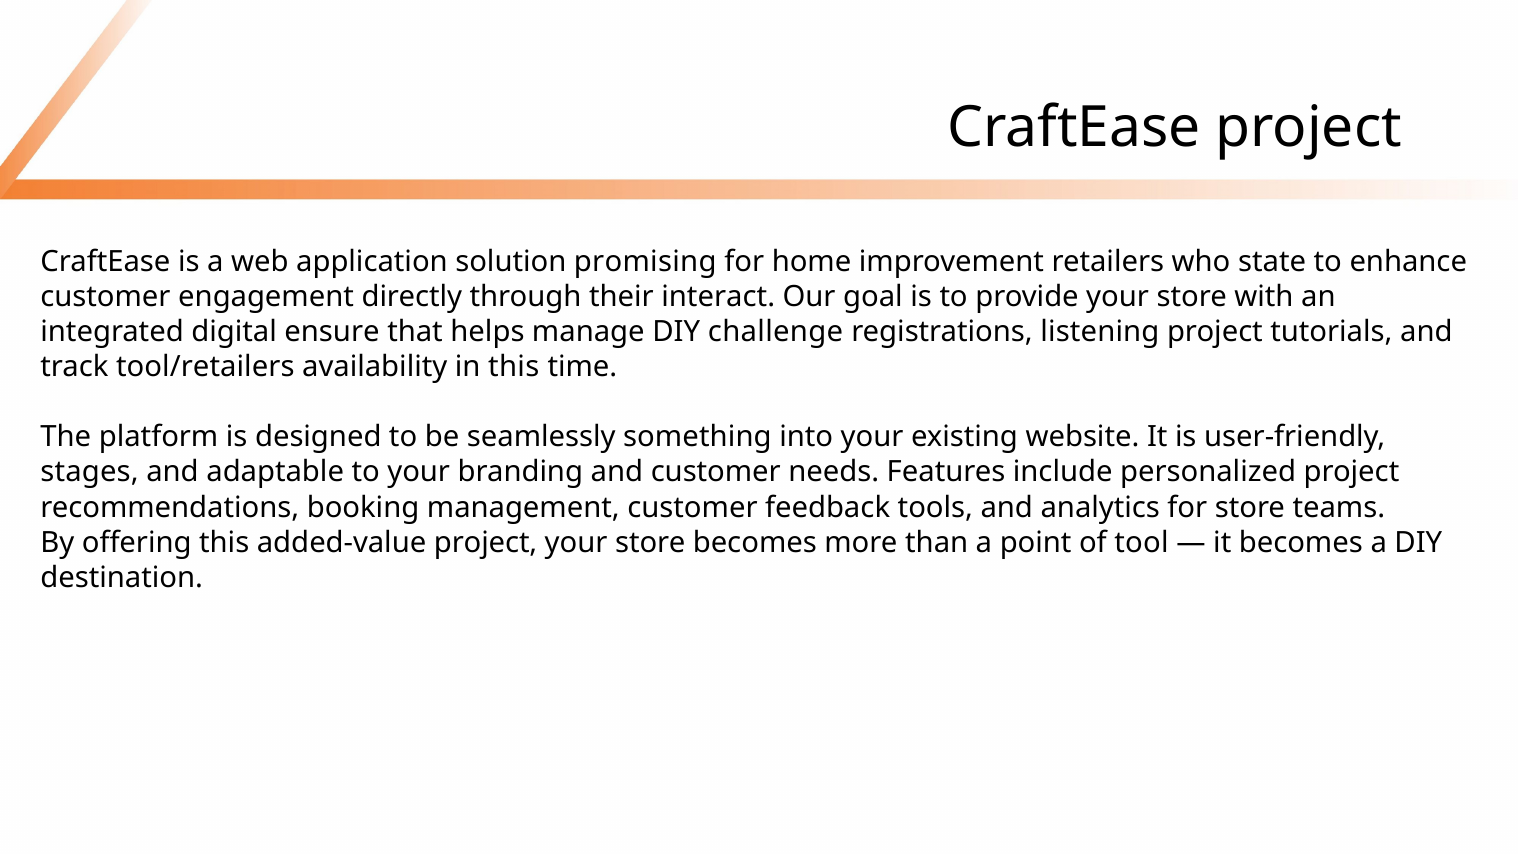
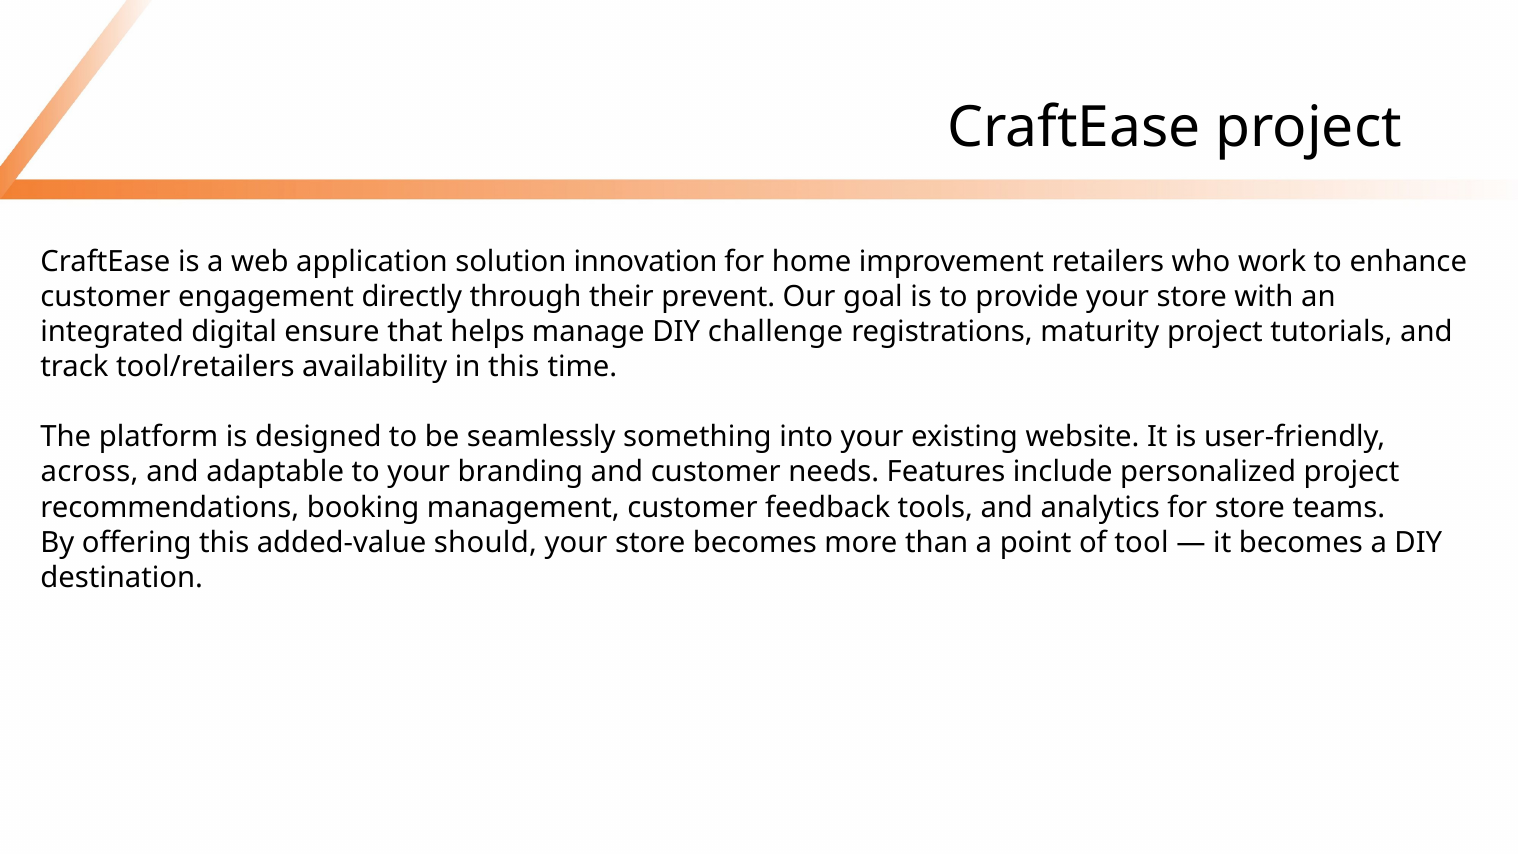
promising: promising -> innovation
state: state -> work
interact: interact -> prevent
listening: listening -> maturity
stages: stages -> across
added-value project: project -> should
